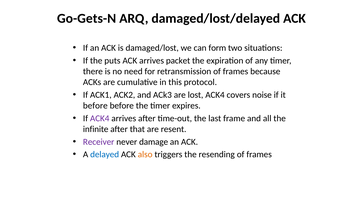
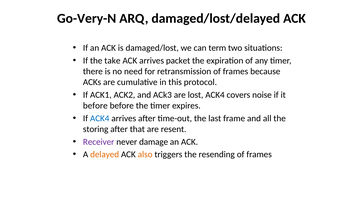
Go-Gets-N: Go-Gets-N -> Go-Very-N
form: form -> term
puts: puts -> take
ACK4 at (100, 119) colour: purple -> blue
infinite: infinite -> storing
delayed colour: blue -> orange
